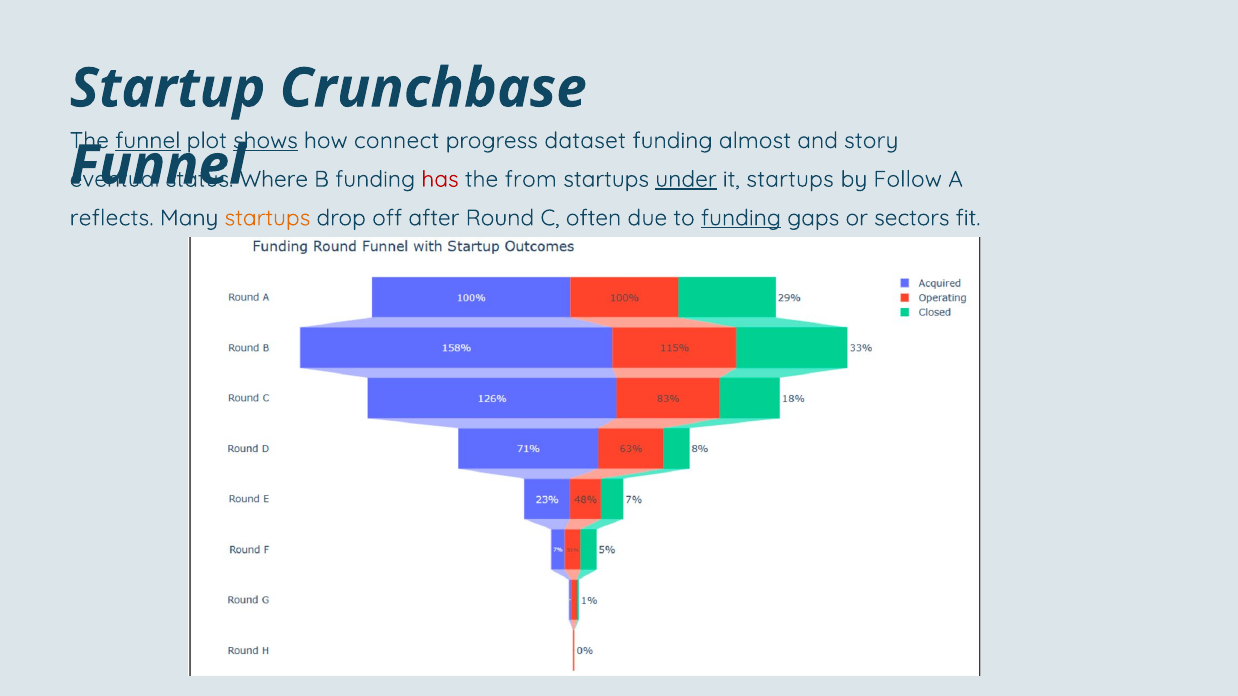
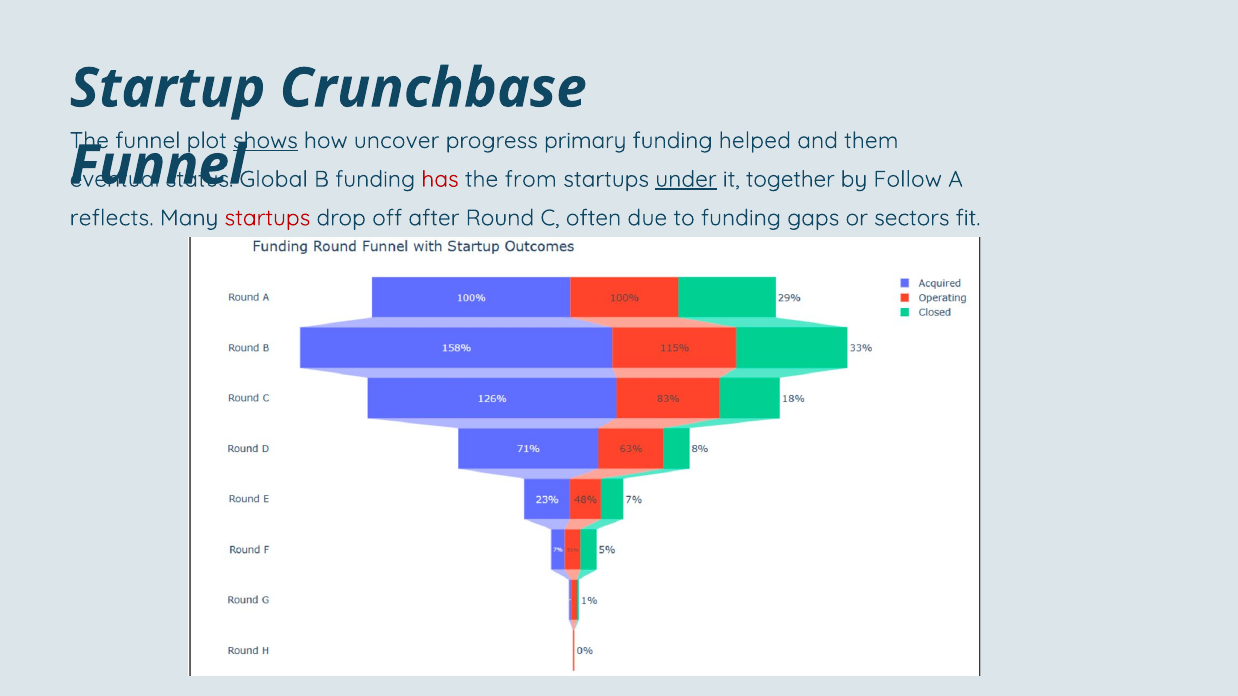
funnel at (148, 141) underline: present -> none
connect: connect -> uncover
dataset: dataset -> primary
almost: almost -> helped
story: story -> them
Where: Where -> Global
it startups: startups -> together
startups at (267, 218) colour: orange -> red
funding at (741, 218) underline: present -> none
